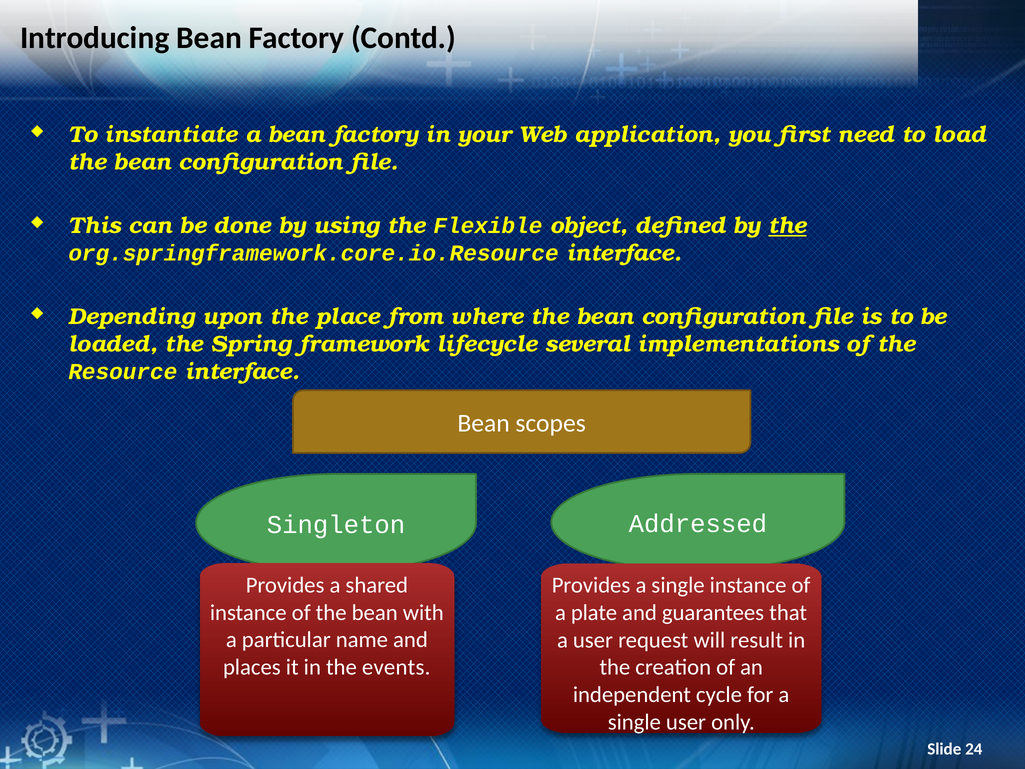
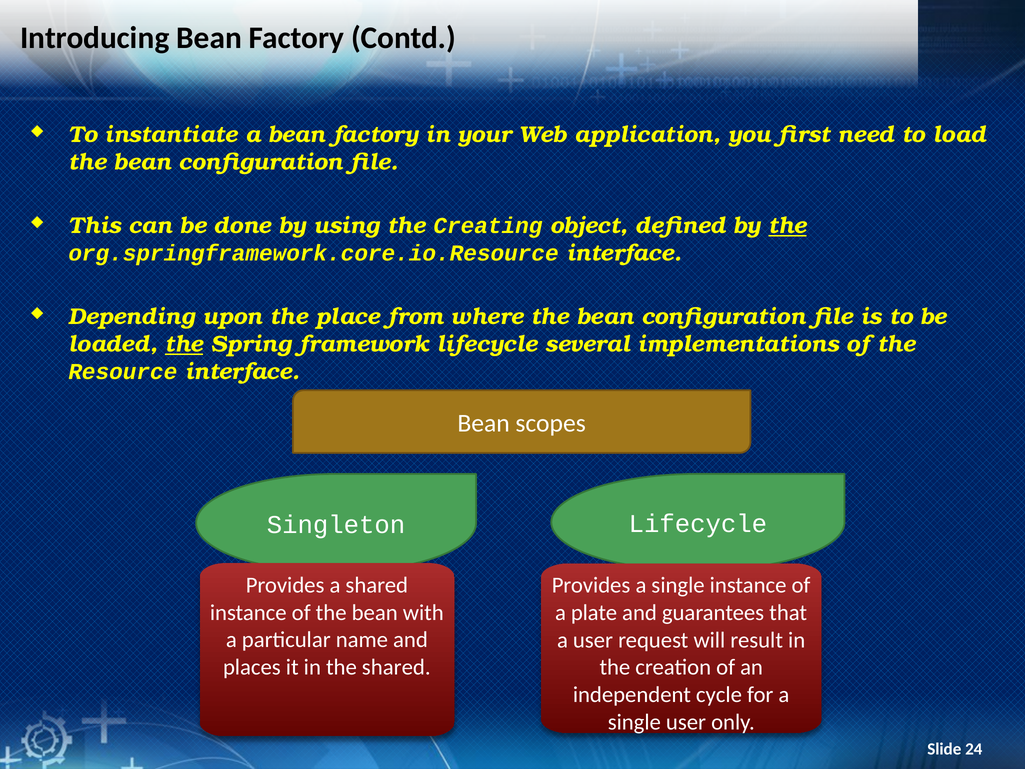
Flexible: Flexible -> Creating
the at (184, 344) underline: none -> present
Addressed at (698, 524): Addressed -> Lifecycle
the events: events -> shared
